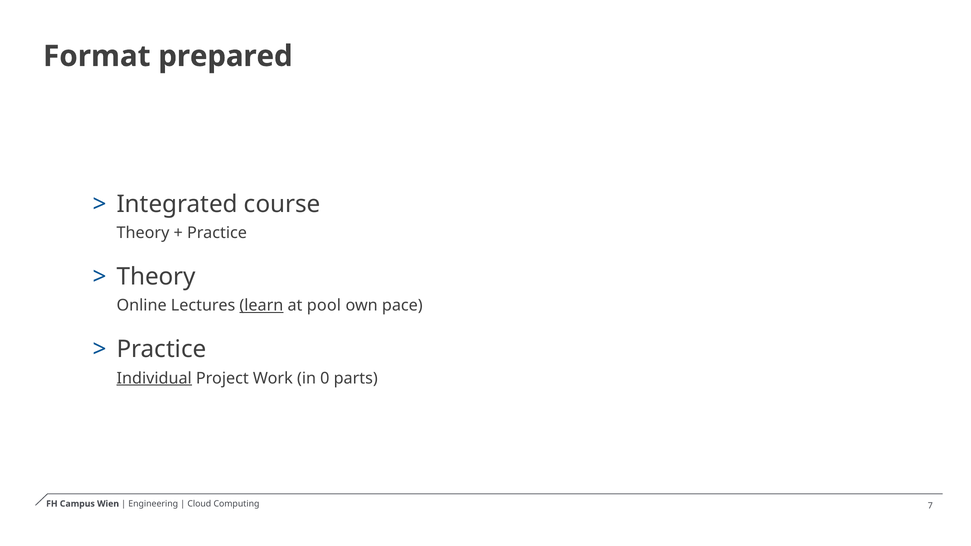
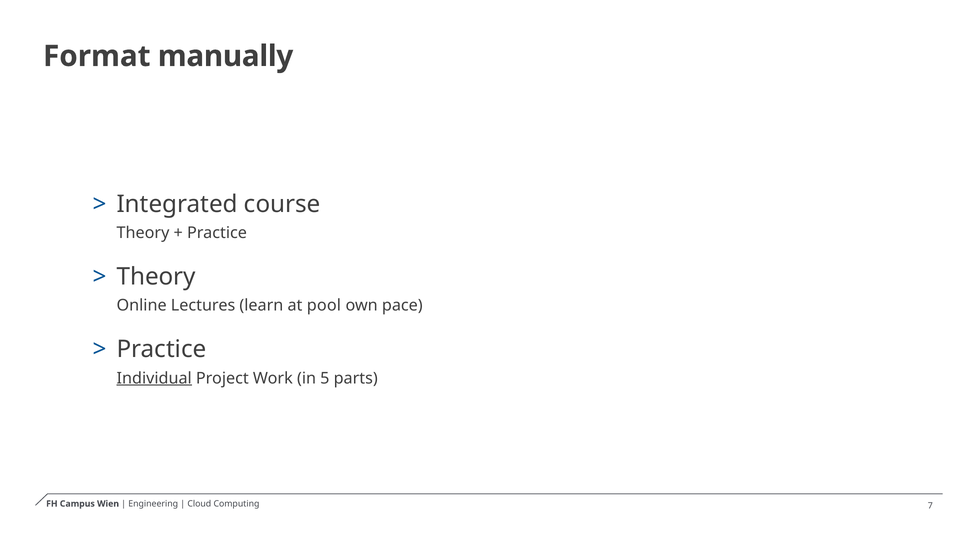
prepared: prepared -> manually
learn underline: present -> none
0: 0 -> 5
